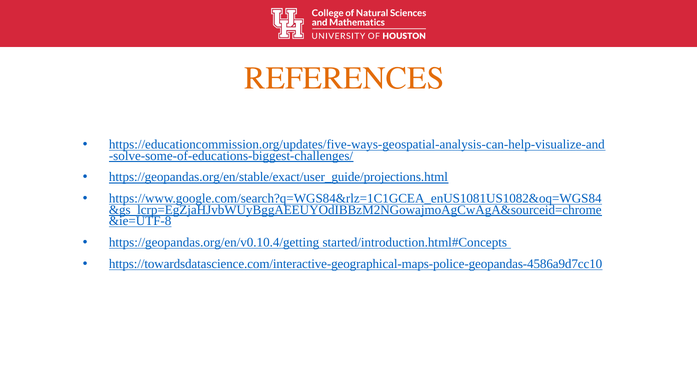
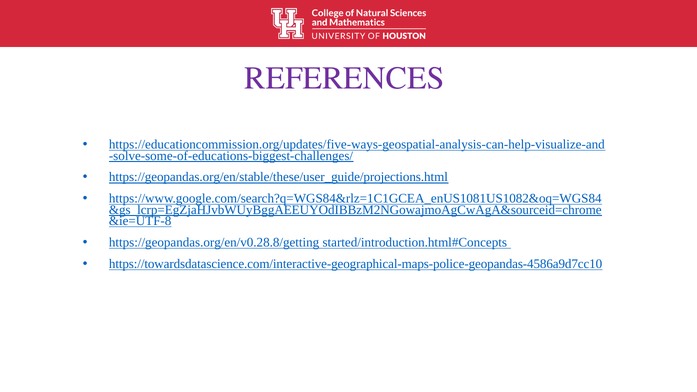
REFERENCES colour: orange -> purple
https://geopandas.org/en/stable/exact/user_guide/projections.html: https://geopandas.org/en/stable/exact/user_guide/projections.html -> https://geopandas.org/en/stable/these/user_guide/projections.html
https://geopandas.org/en/v0.10.4/getting: https://geopandas.org/en/v0.10.4/getting -> https://geopandas.org/en/v0.28.8/getting
